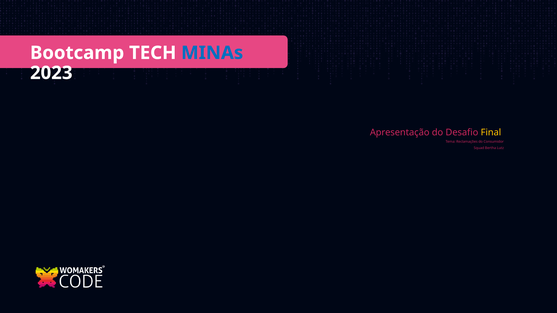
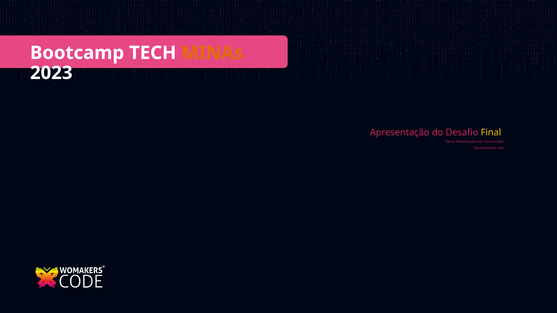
MINAs colour: blue -> orange
